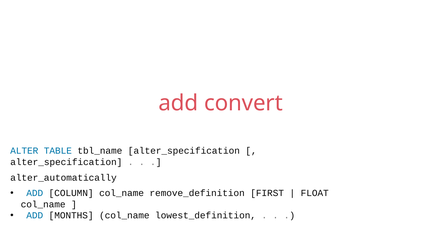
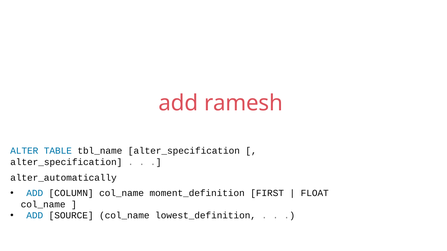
convert: convert -> ramesh
remove_definition: remove_definition -> moment_definition
MONTHS: MONTHS -> SOURCE
